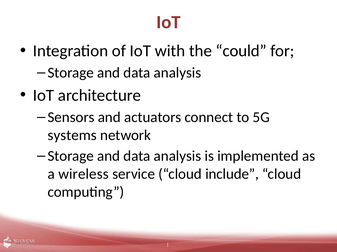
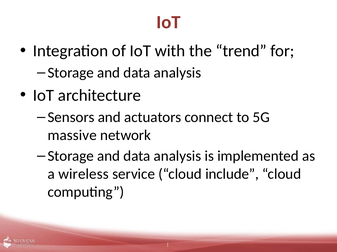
could: could -> trend
systems: systems -> massive
